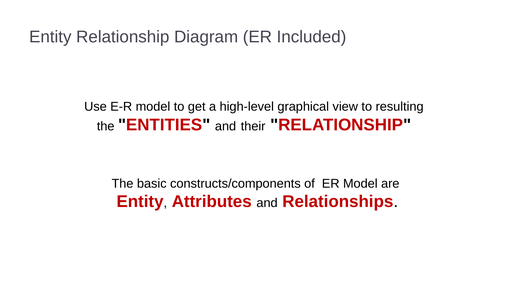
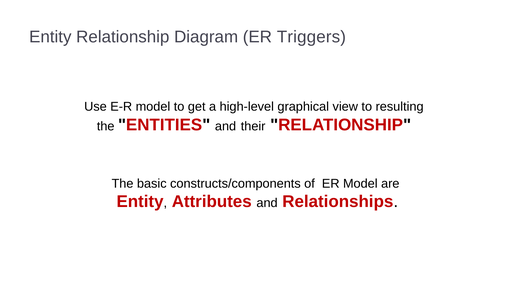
Included: Included -> Triggers
